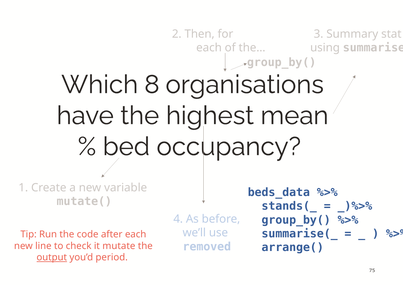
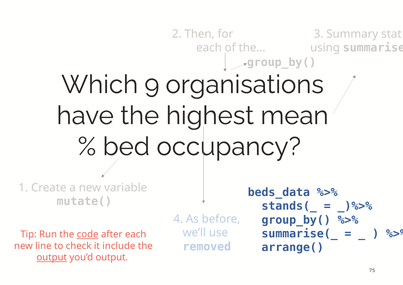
8: 8 -> 9
code underline: none -> present
mutate: mutate -> include
you’d period: period -> output
